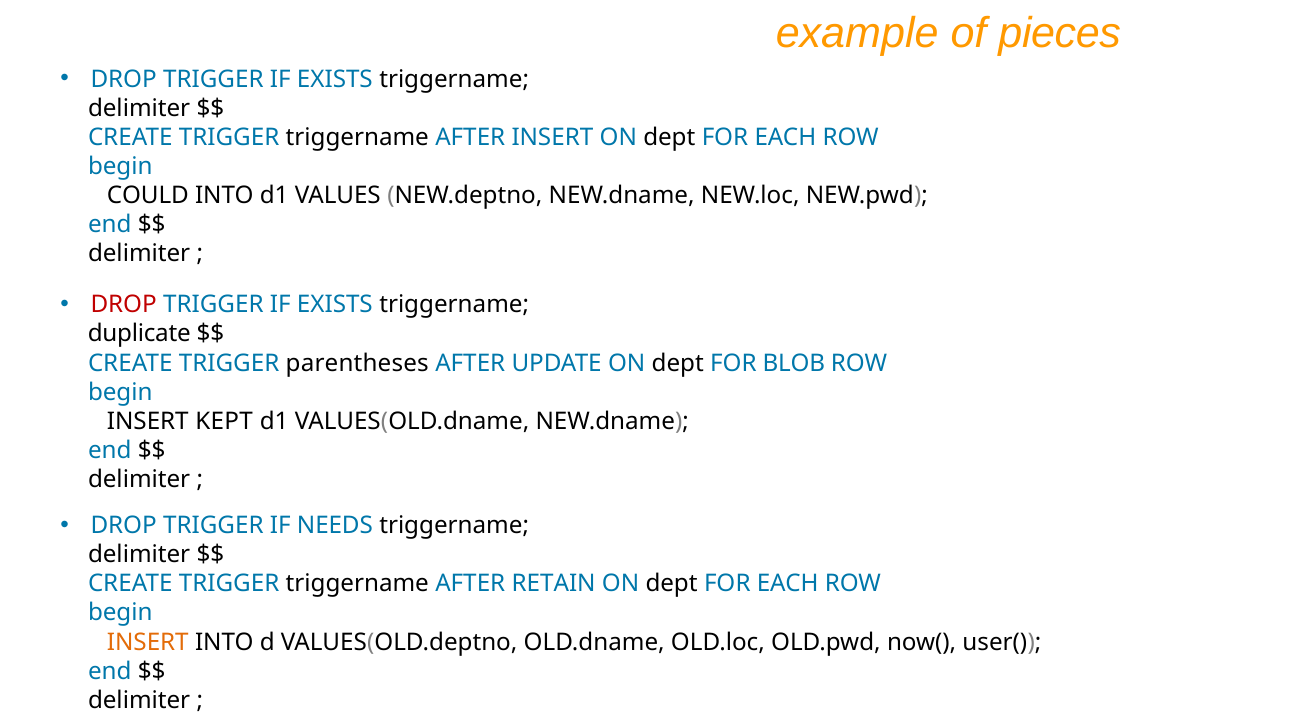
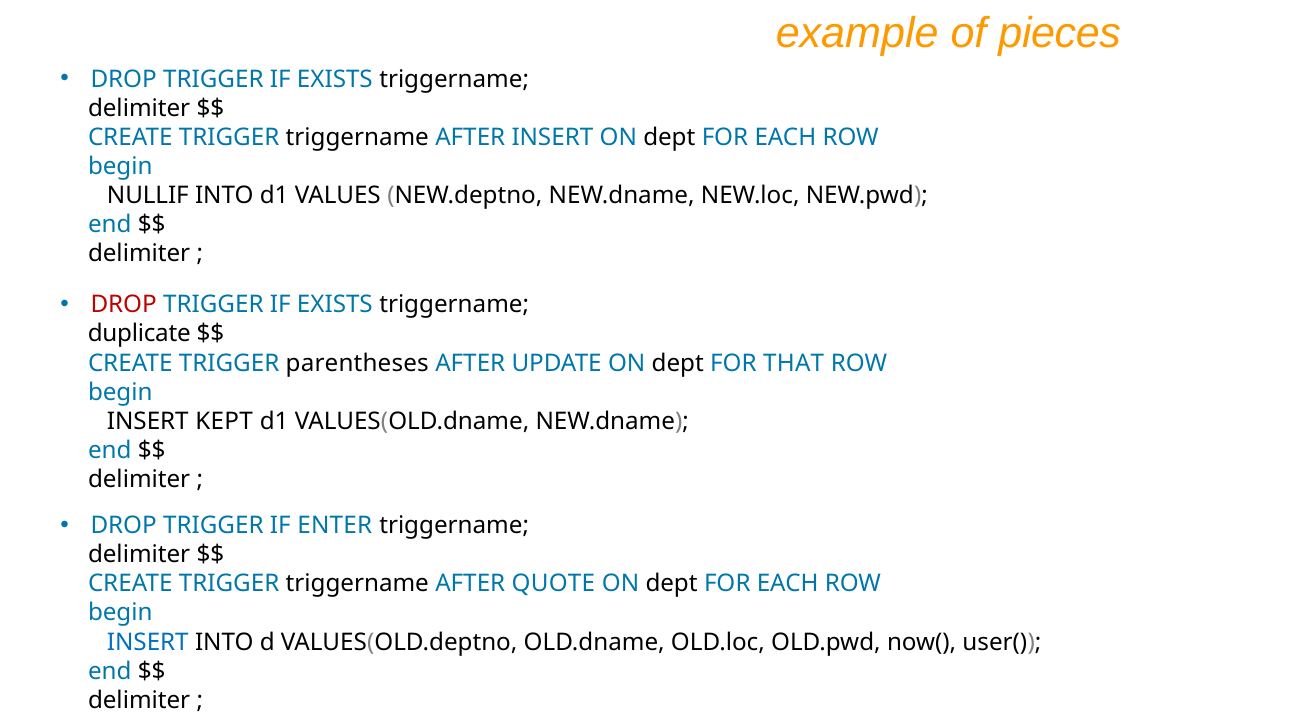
COULD: COULD -> NULLIF
BLOB: BLOB -> THAT
NEEDS: NEEDS -> ENTER
RETAIN: RETAIN -> QUOTE
INSERT at (148, 642) colour: orange -> blue
